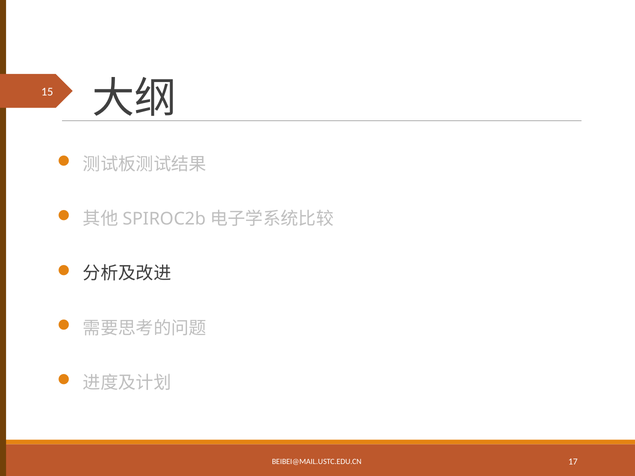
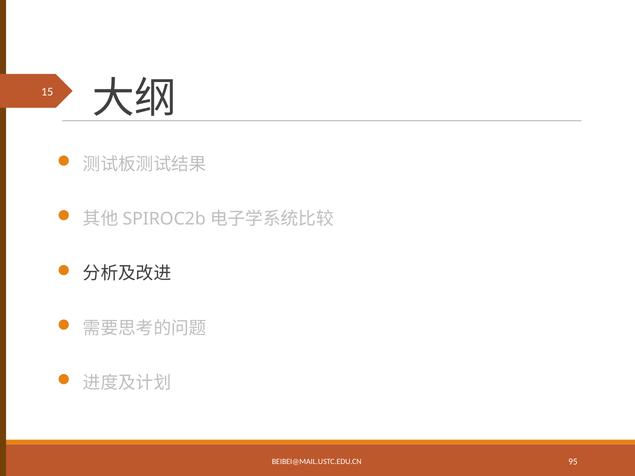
17: 17 -> 95
